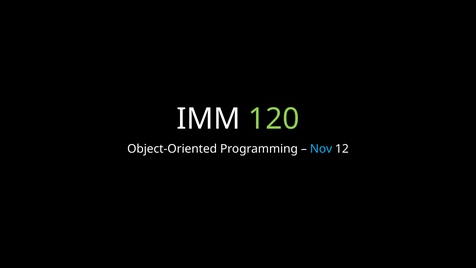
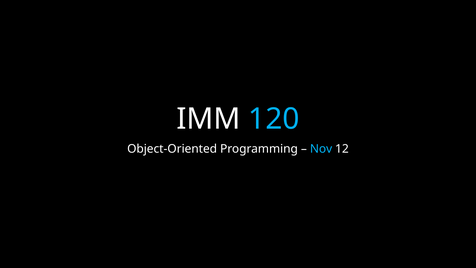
120 colour: light green -> light blue
